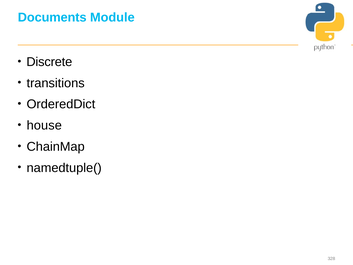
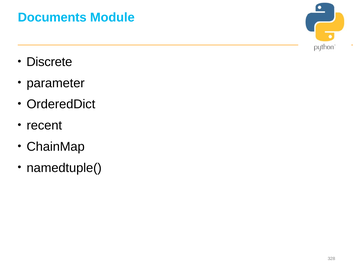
transitions: transitions -> parameter
house: house -> recent
